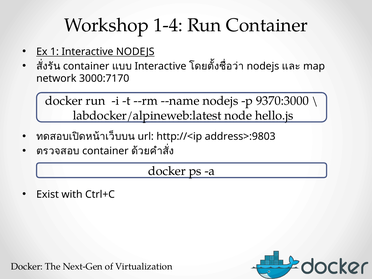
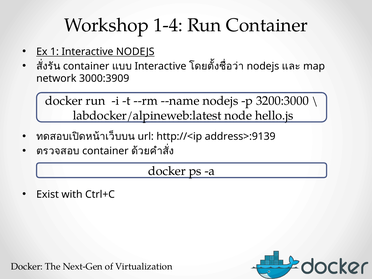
3000:7170: 3000:7170 -> 3000:3909
9370:3000: 9370:3000 -> 3200:3000
address>:9803: address>:9803 -> address>:9139
